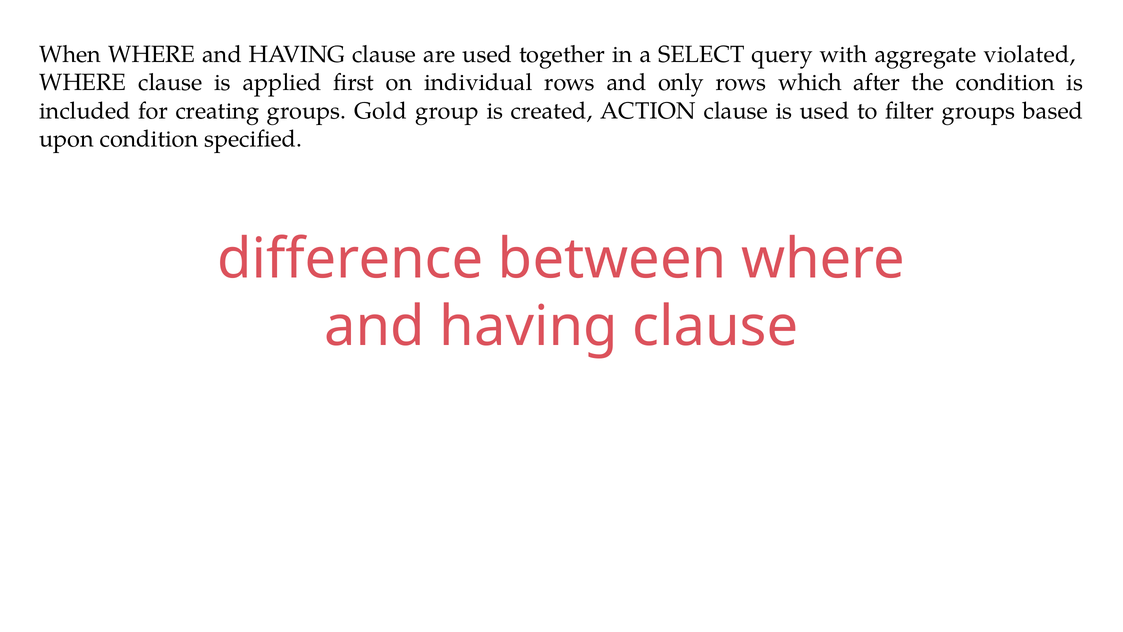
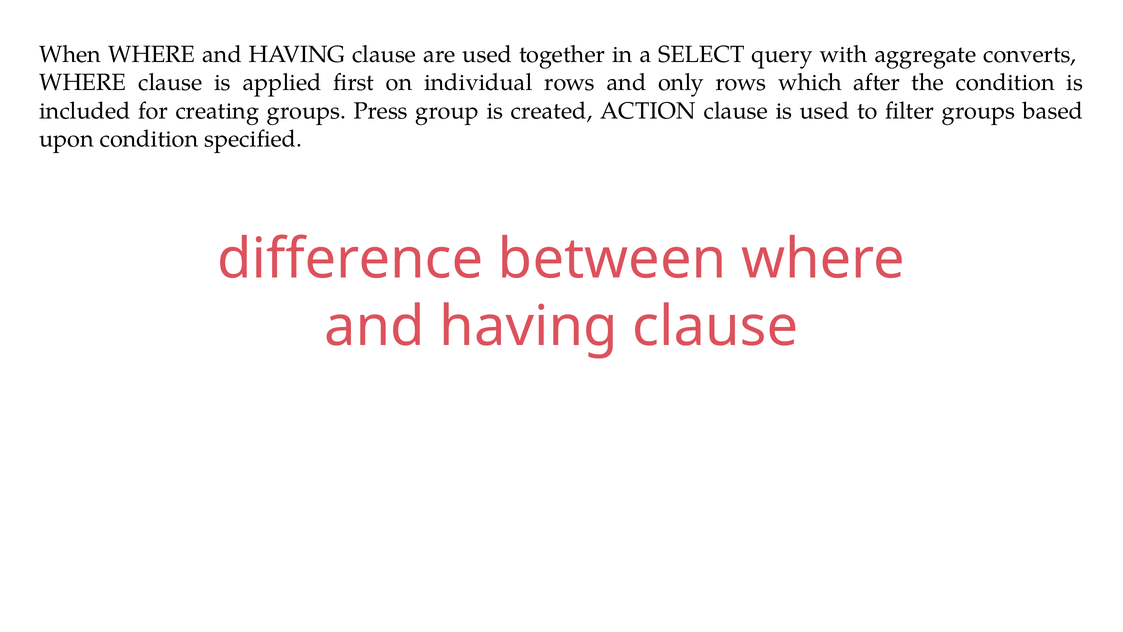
violated: violated -> converts
Gold: Gold -> Press
